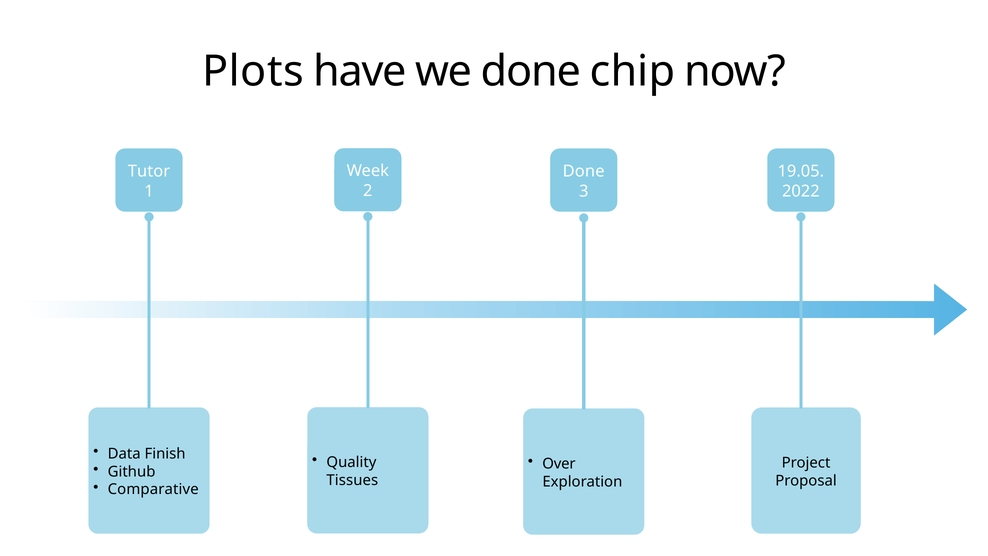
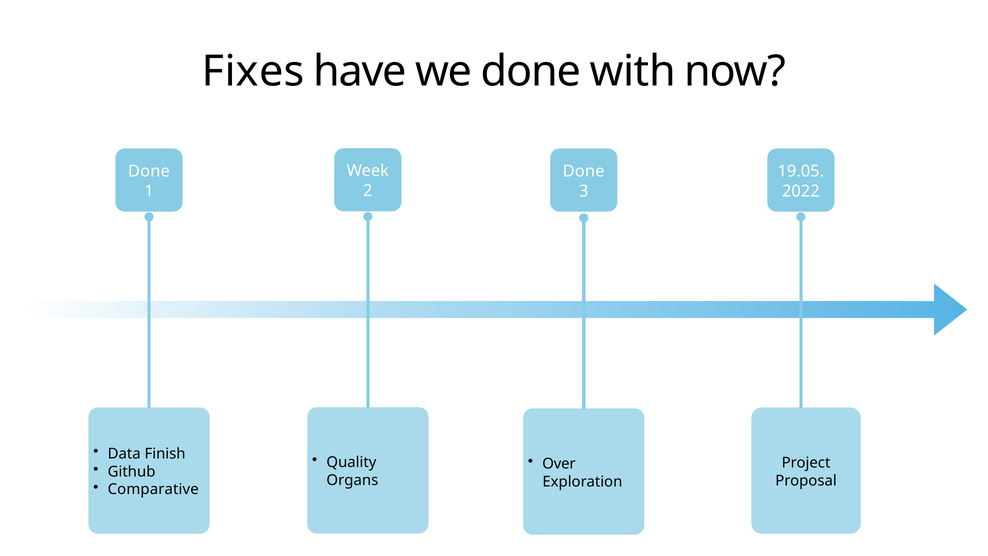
Plots: Plots -> Fixes
chip: chip -> with
Tutor at (149, 171): Tutor -> Done
Tissues: Tissues -> Organs
